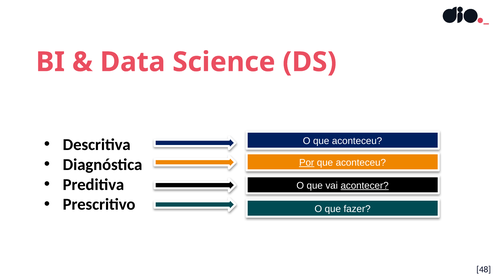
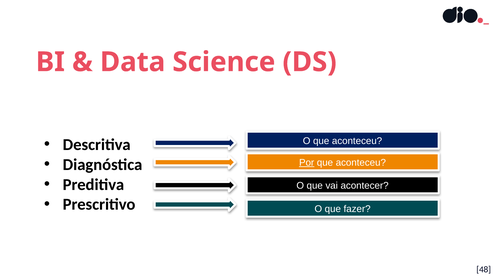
acontecer underline: present -> none
